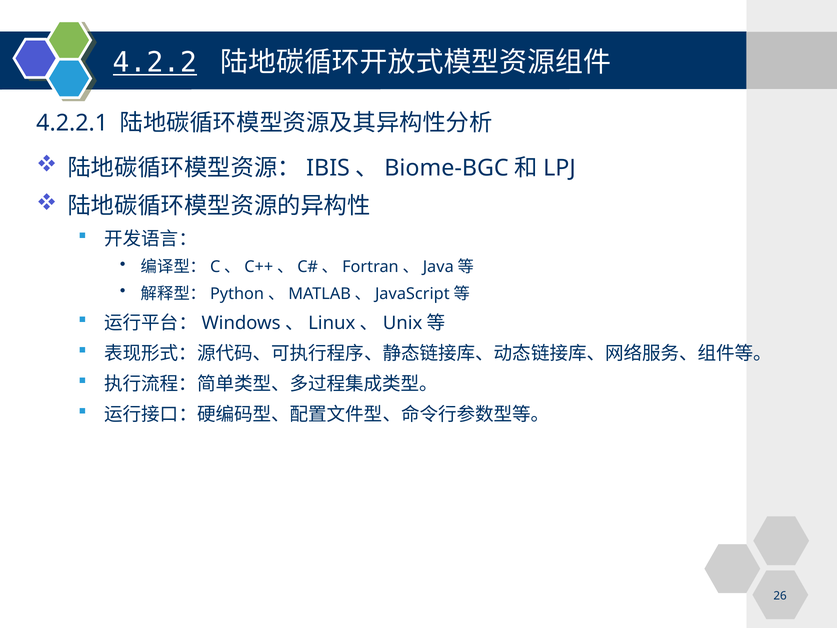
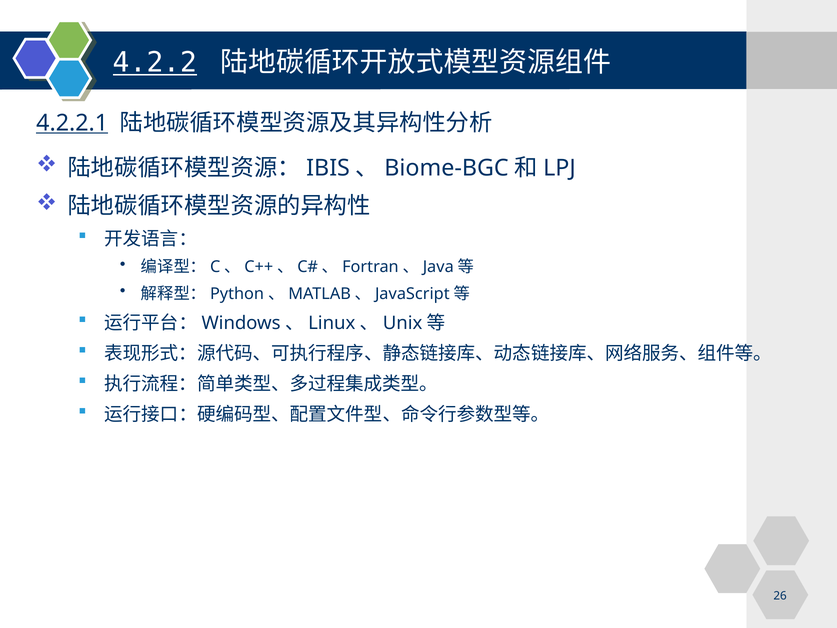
4.2.2.1 underline: none -> present
